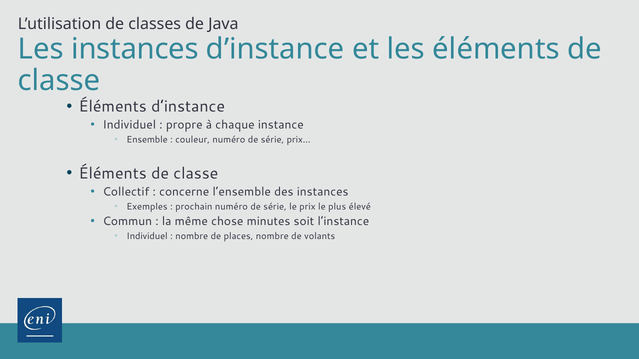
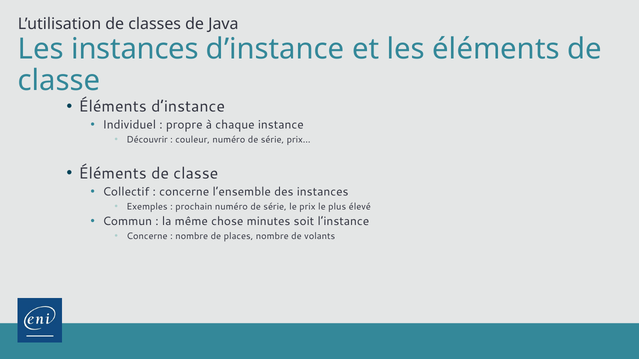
Ensemble: Ensemble -> Découvrir
Individuel at (147, 236): Individuel -> Concerne
